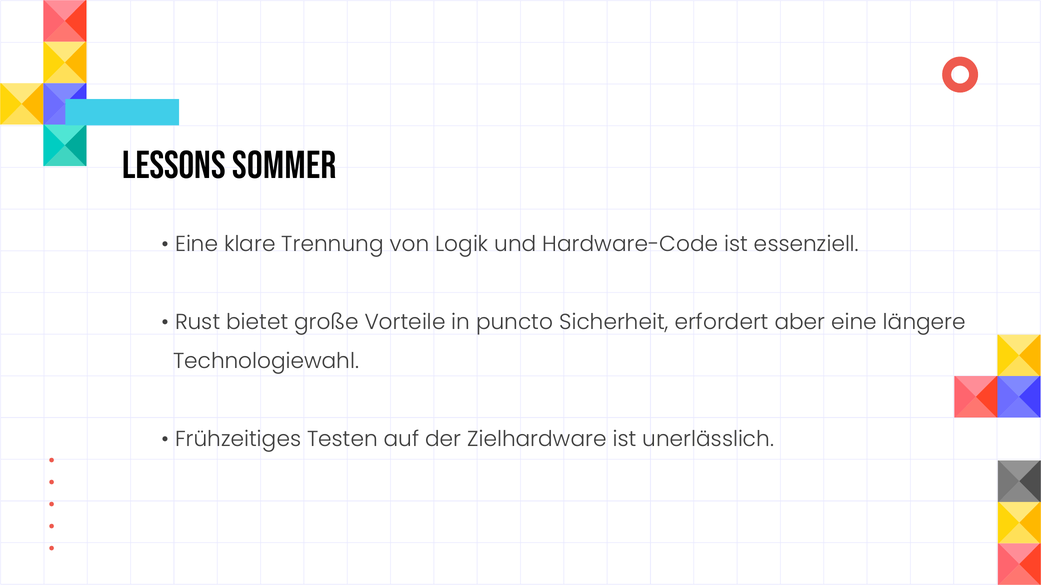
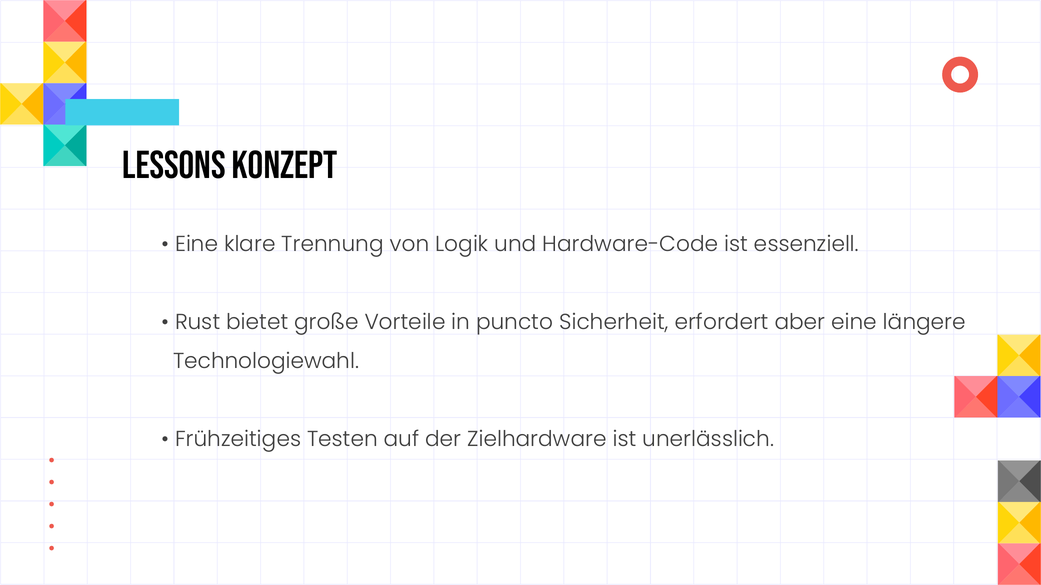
Sommer: Sommer -> Konzept
